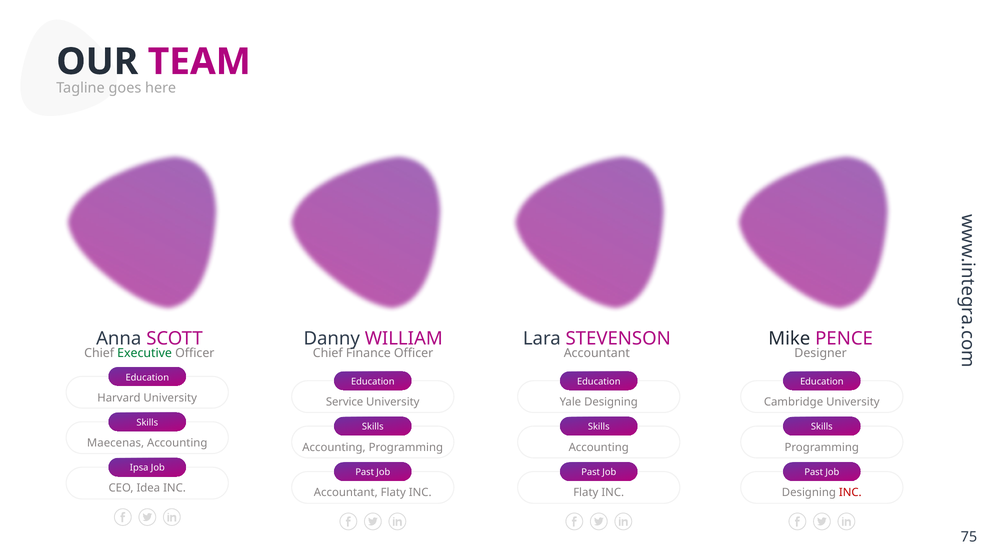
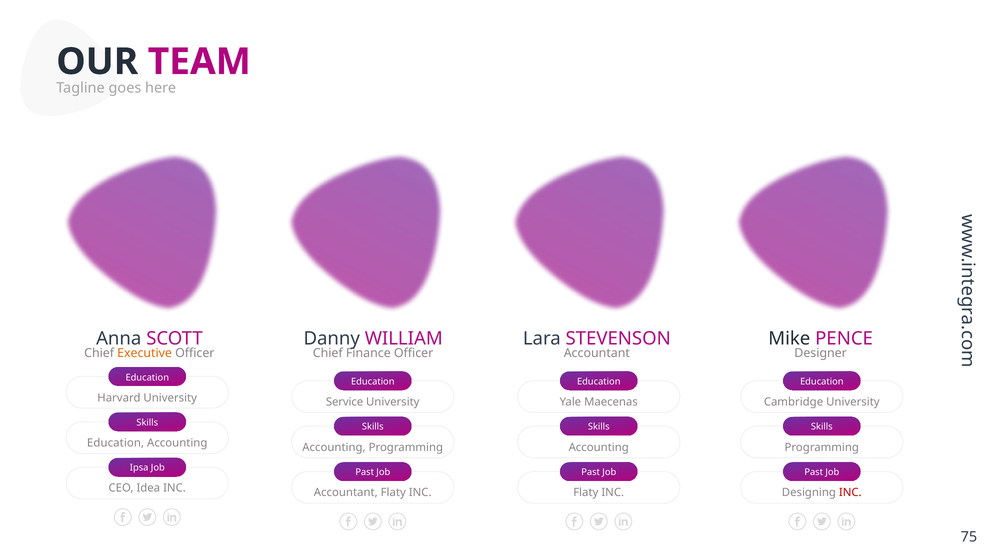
Executive colour: green -> orange
Yale Designing: Designing -> Maecenas
Maecenas at (116, 443): Maecenas -> Education
